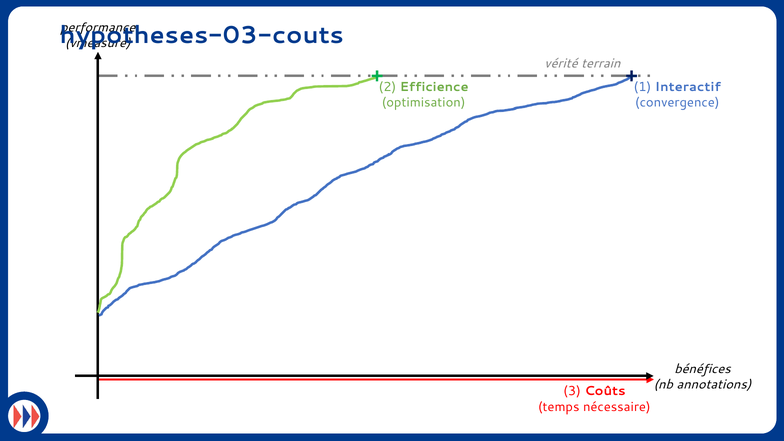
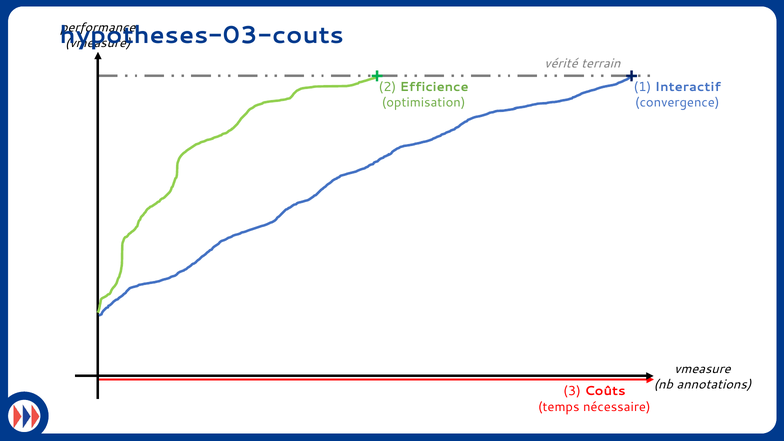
bénéfices at (703, 369): bénéfices -> vmeasure
